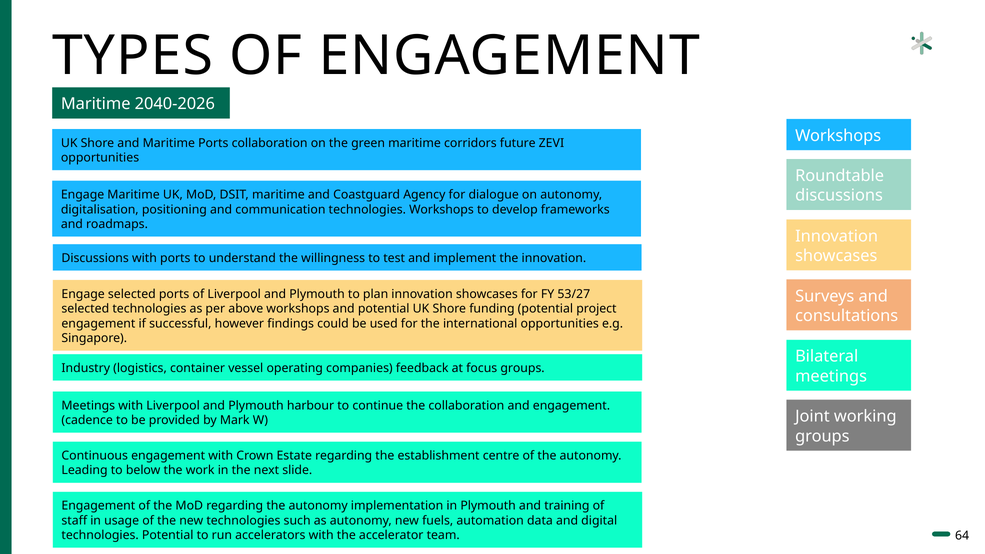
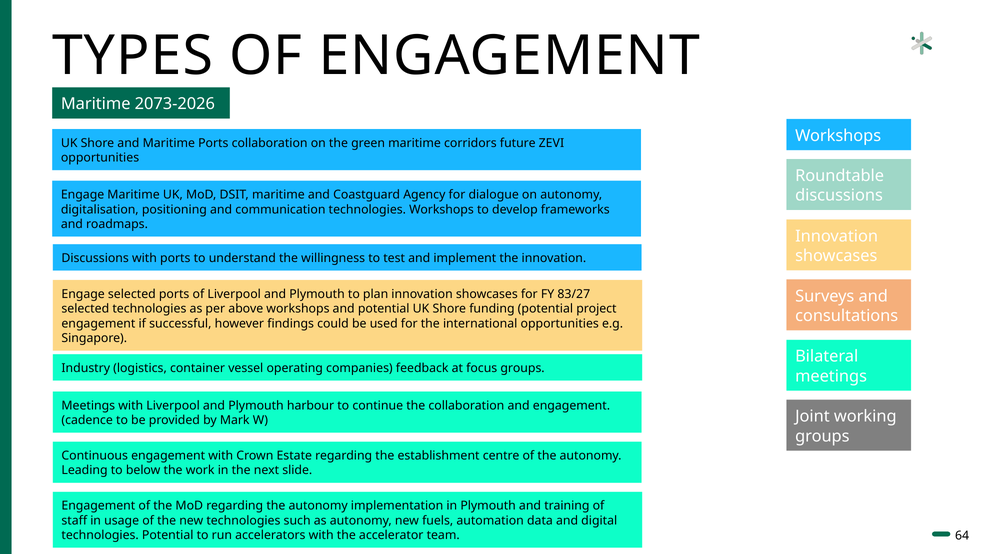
2040-2026: 2040-2026 -> 2073-2026
53/27: 53/27 -> 83/27
